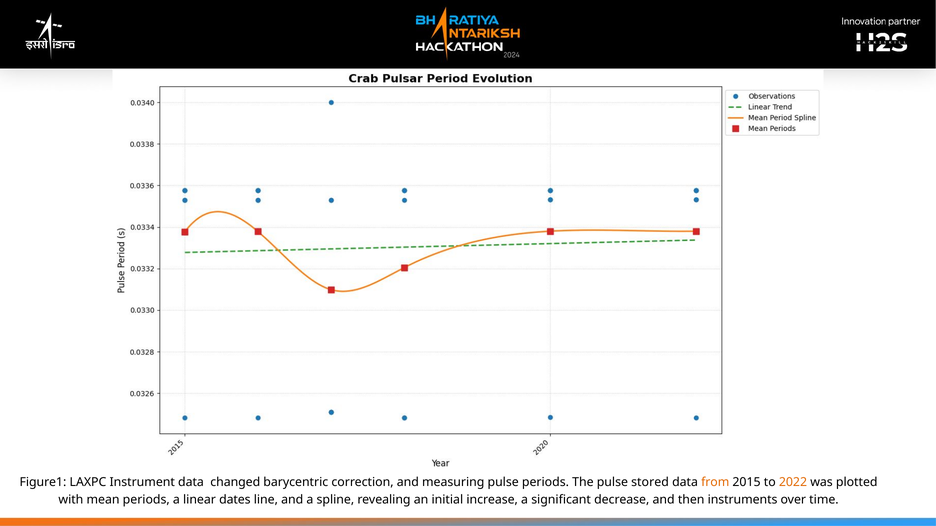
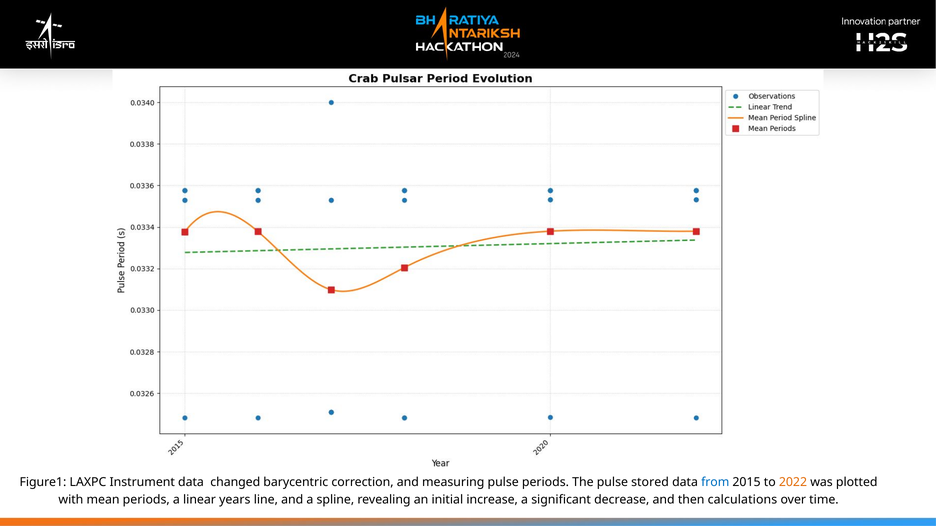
from colour: orange -> blue
dates: dates -> years
instruments: instruments -> calculations
